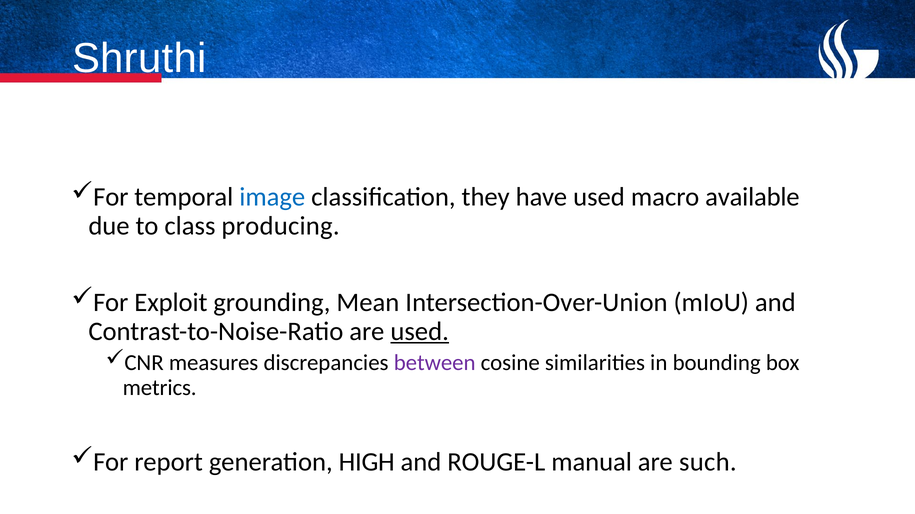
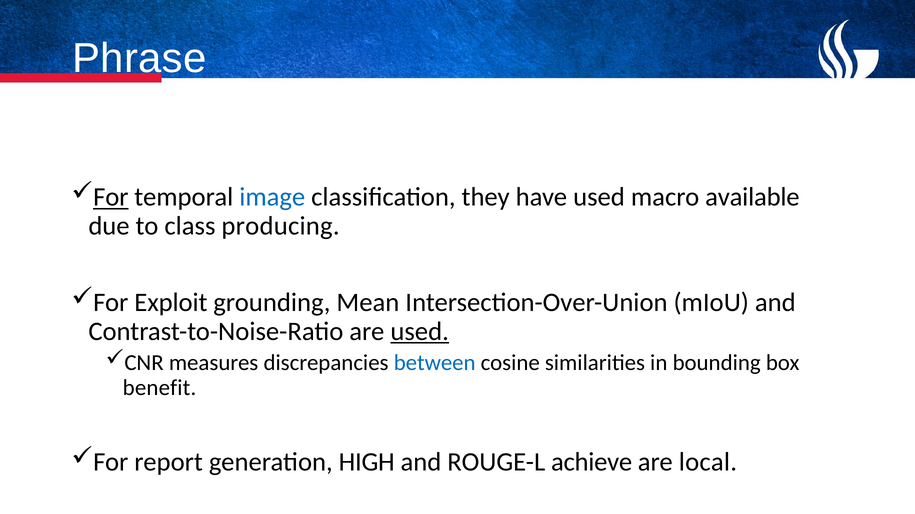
Shruthi: Shruthi -> Phrase
For at (111, 197) underline: none -> present
between colour: purple -> blue
metrics: metrics -> benefit
manual: manual -> achieve
such: such -> local
